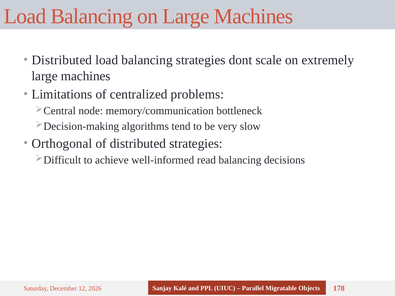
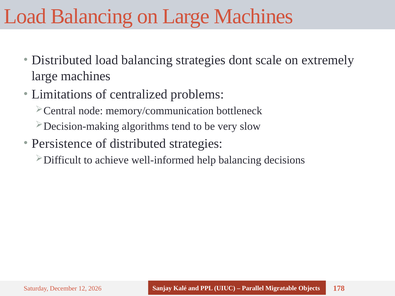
Orthogonal: Orthogonal -> Persistence
read: read -> help
